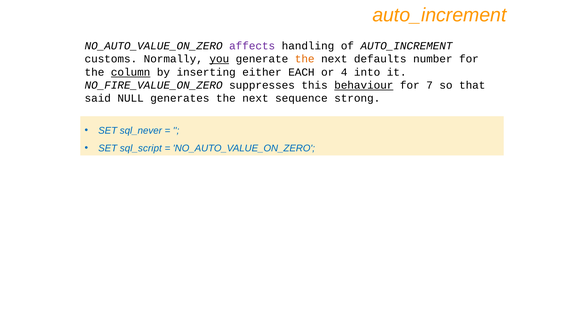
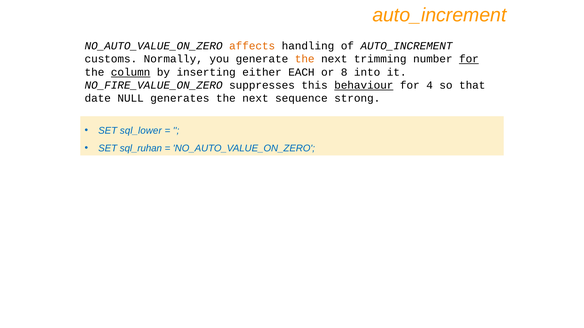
affects colour: purple -> orange
you underline: present -> none
defaults: defaults -> trimming
for at (469, 59) underline: none -> present
4: 4 -> 8
7: 7 -> 4
said: said -> date
sql_never: sql_never -> sql_lower
sql_script: sql_script -> sql_ruhan
